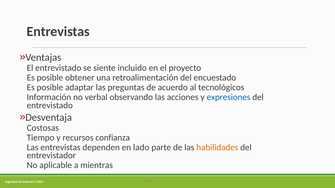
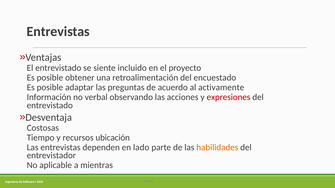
tecnológicos: tecnológicos -> activamente
expresiones colour: blue -> red
confianza: confianza -> ubicación
